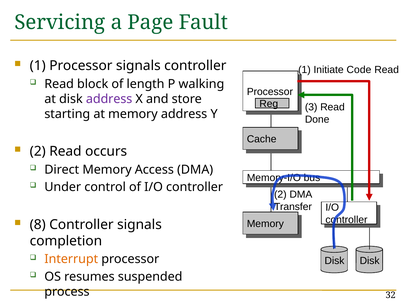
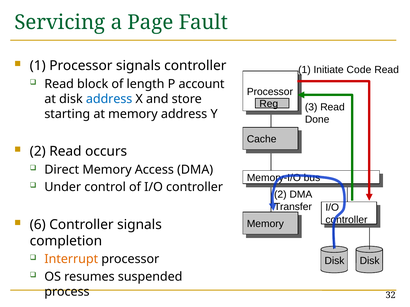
walking: walking -> account
address at (109, 99) colour: purple -> blue
8: 8 -> 6
